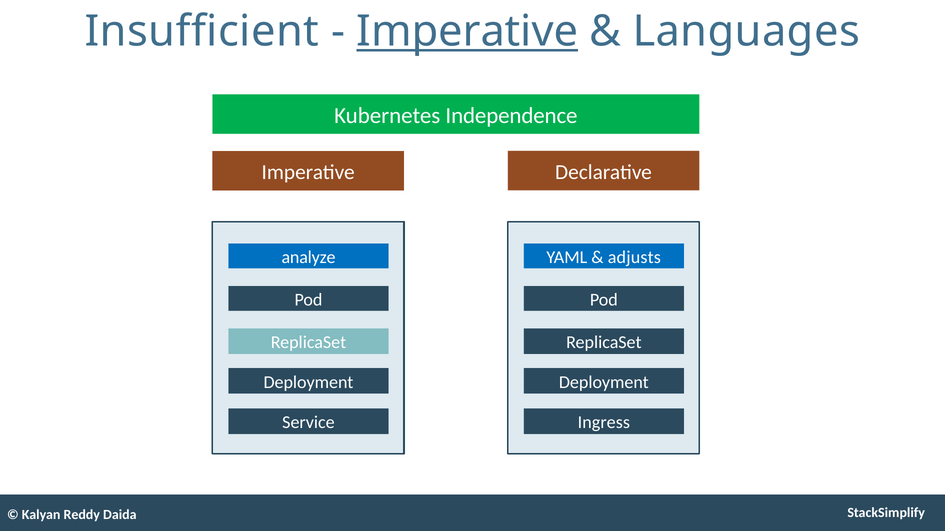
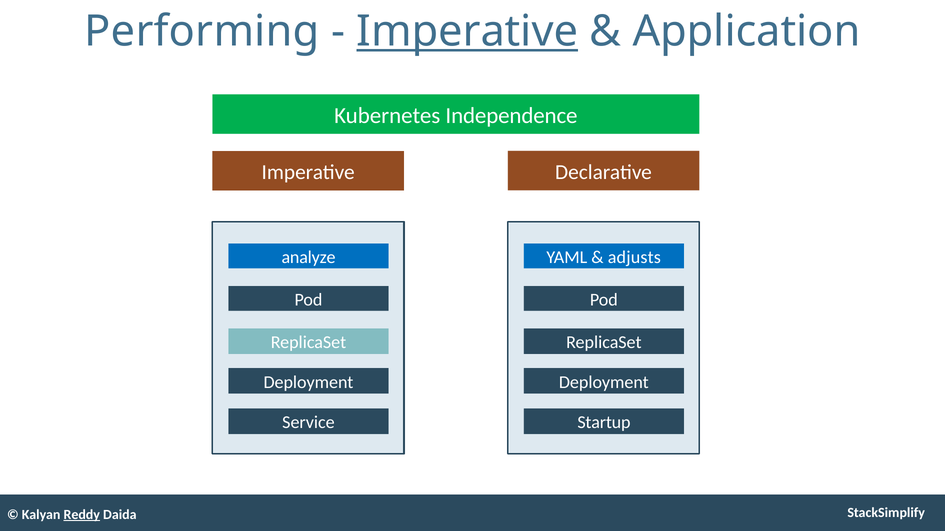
Insufficient: Insufficient -> Performing
Languages: Languages -> Application
Ingress: Ingress -> Startup
Reddy underline: none -> present
